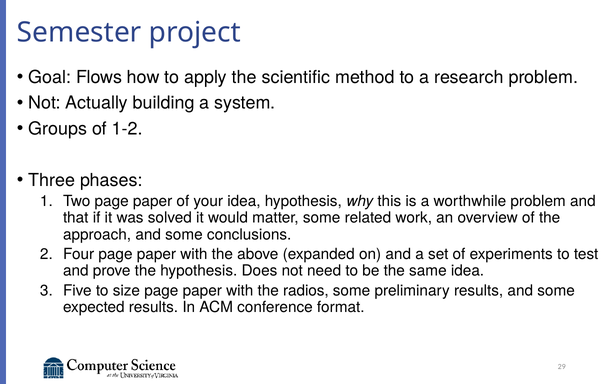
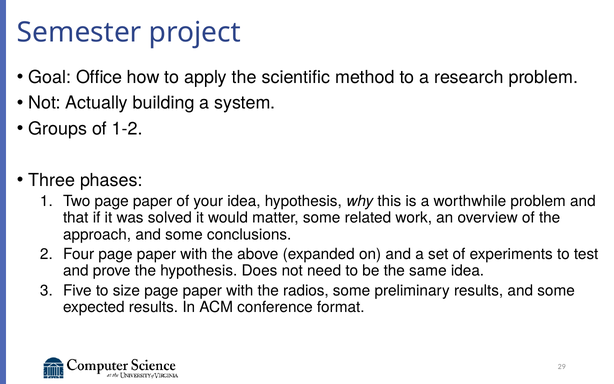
Flows: Flows -> Office
